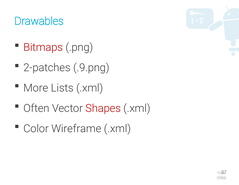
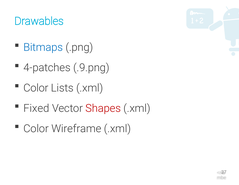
Bitmaps colour: red -> blue
2-patches: 2-patches -> 4-patches
More at (36, 88): More -> Color
Often: Often -> Fixed
